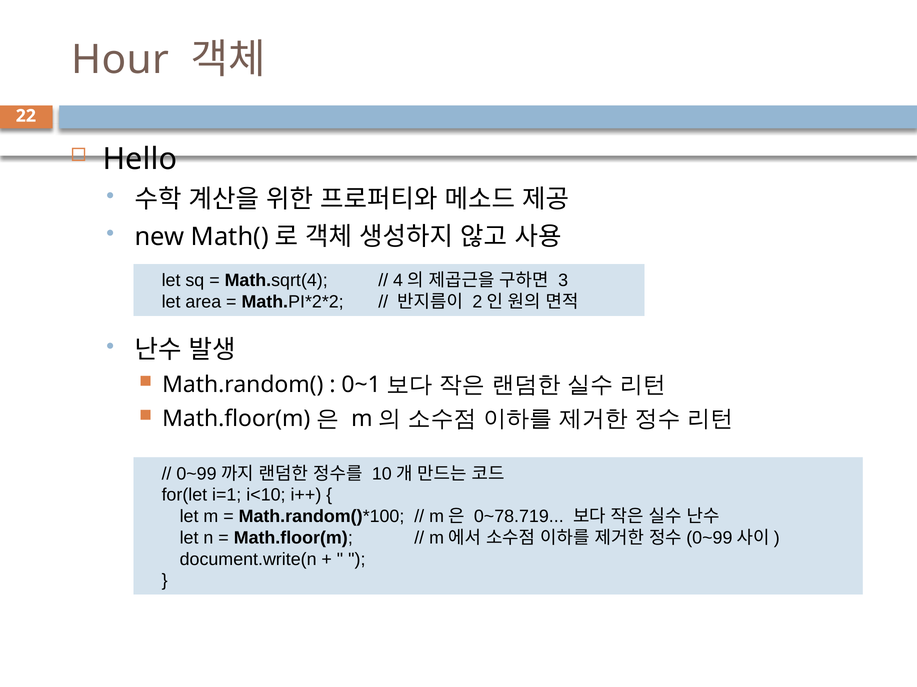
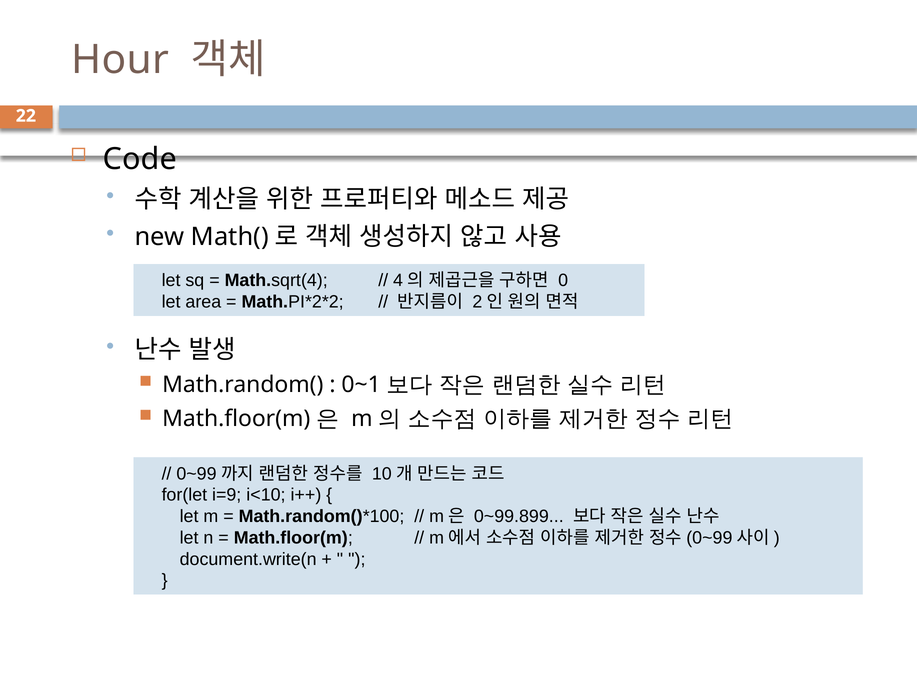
Hello: Hello -> Code
3: 3 -> 0
i=1: i=1 -> i=9
0~78.719: 0~78.719 -> 0~99.899
